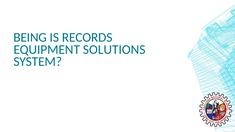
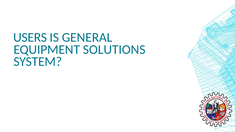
BEING: BEING -> USERS
RECORDS: RECORDS -> GENERAL
